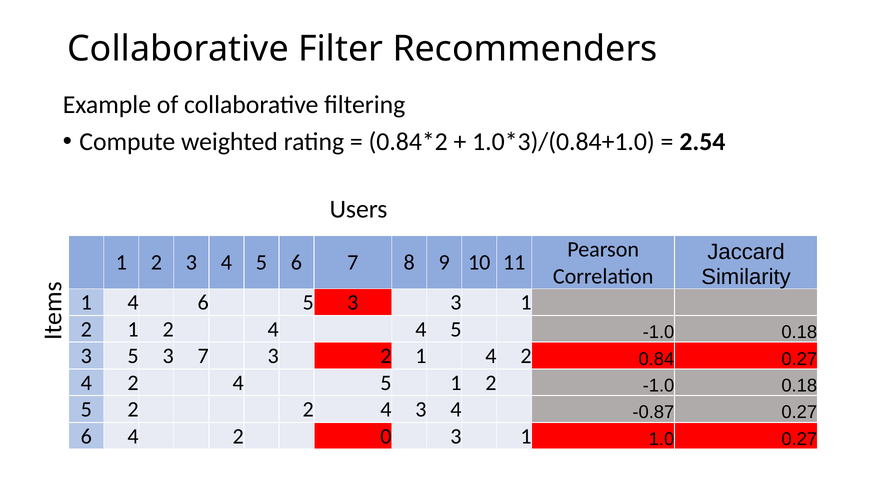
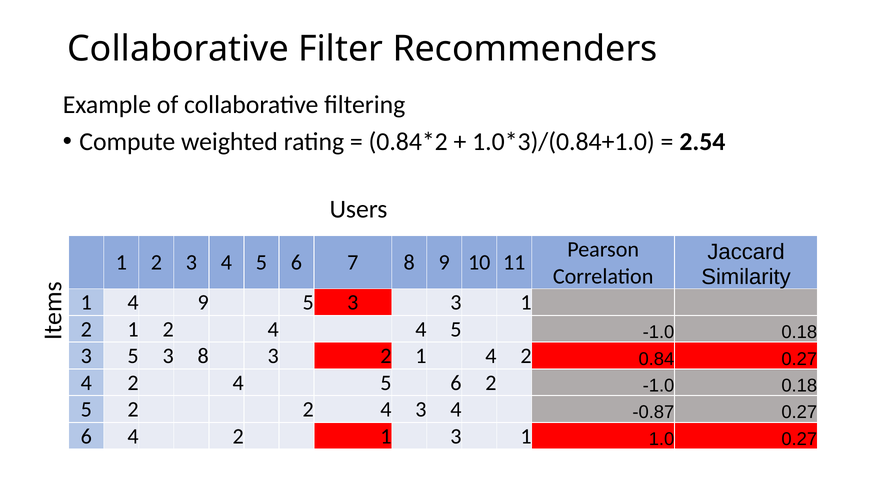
4 6: 6 -> 9
3 7: 7 -> 8
2 4 5 1: 1 -> 6
4 2 0: 0 -> 1
